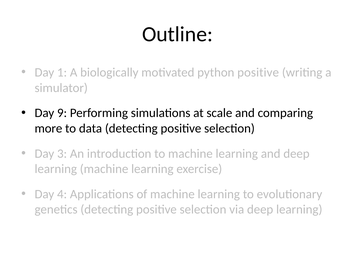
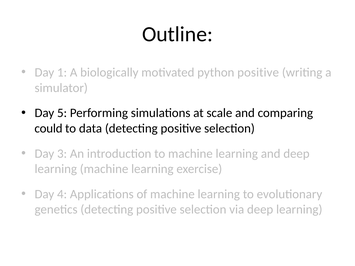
9: 9 -> 5
more: more -> could
